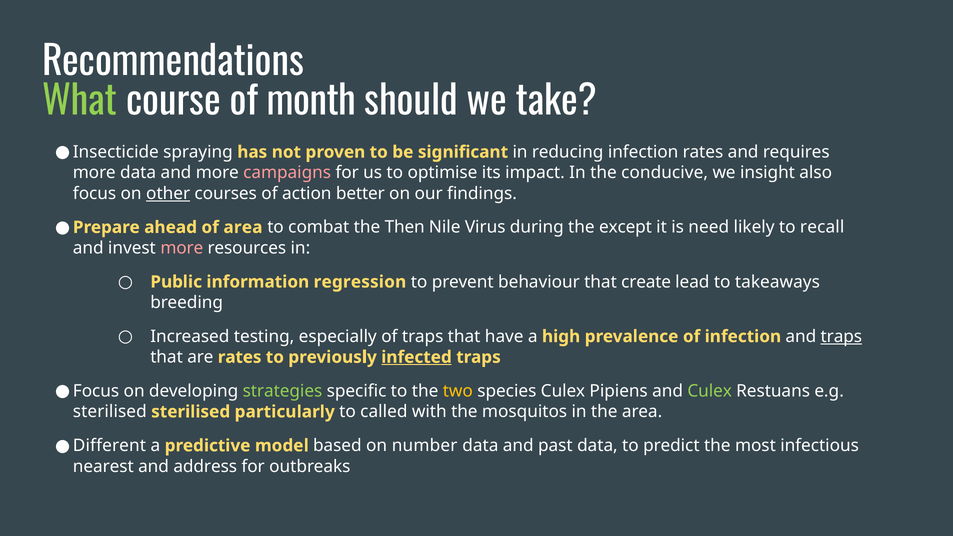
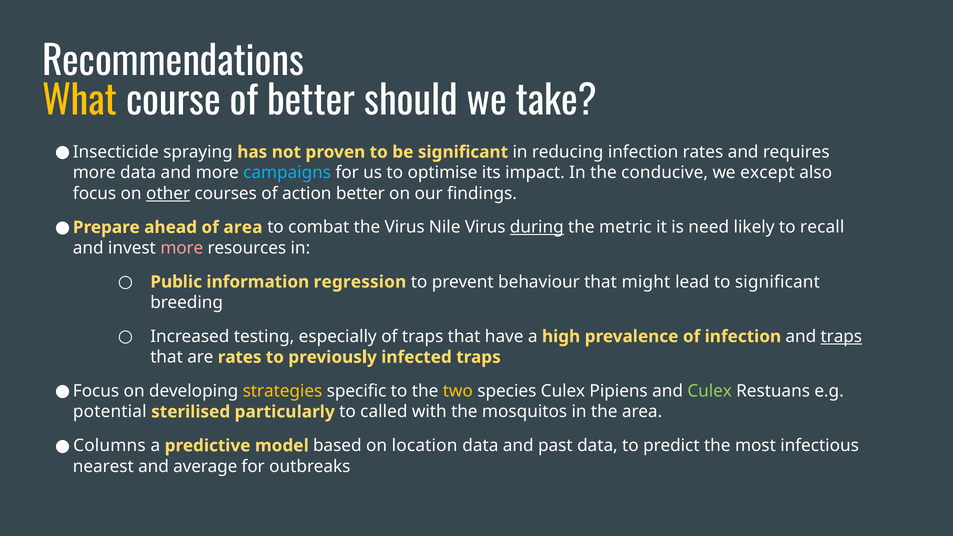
What colour: light green -> yellow
of month: month -> better
campaigns colour: pink -> light blue
insight: insight -> except
the Then: Then -> Virus
during underline: none -> present
except: except -> metric
create: create -> might
to takeaways: takeaways -> significant
infected underline: present -> none
strategies colour: light green -> yellow
sterilised at (110, 412): sterilised -> potential
Different: Different -> Columns
number: number -> location
address: address -> average
